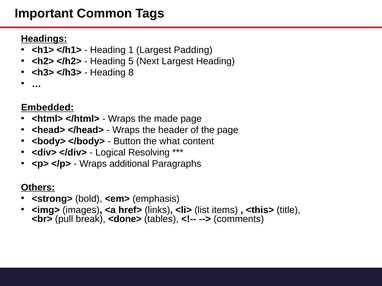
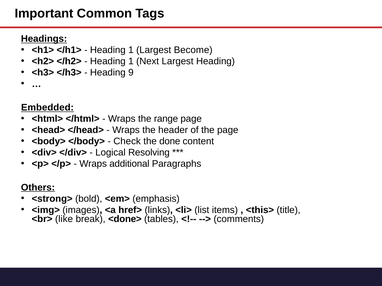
Padding: Padding -> Become
5 at (131, 61): 5 -> 1
8: 8 -> 9
made: made -> range
Button: Button -> Check
what: what -> done
pull: pull -> like
